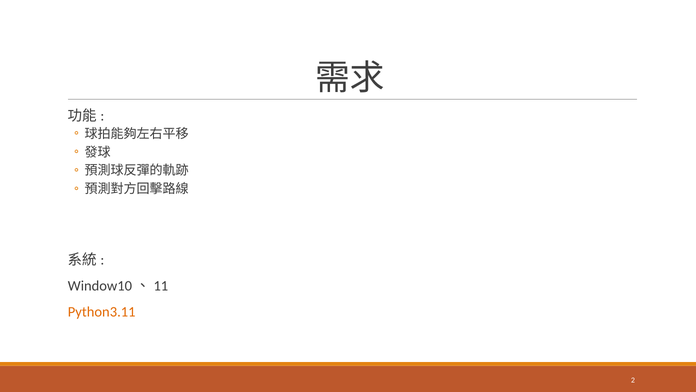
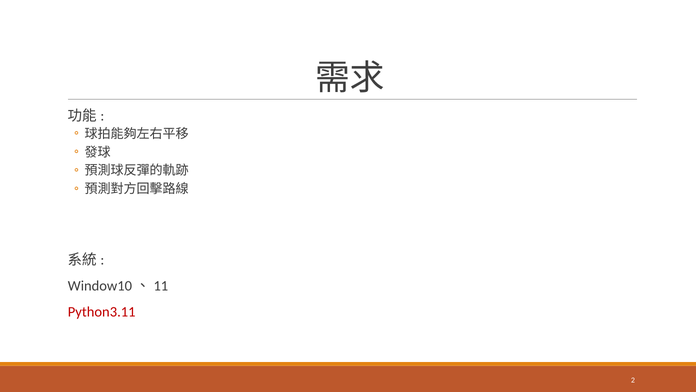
Python3.11 colour: orange -> red
